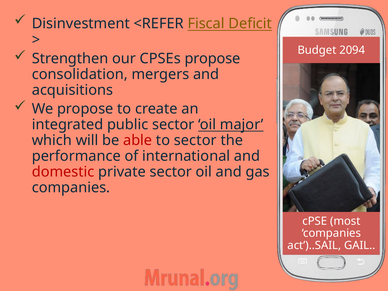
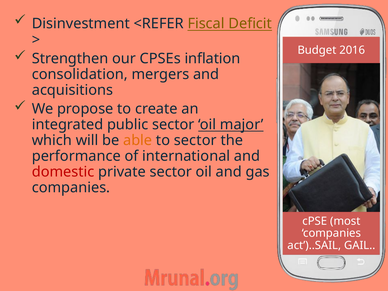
2094: 2094 -> 2016
CPSEs propose: propose -> inflation
able colour: red -> orange
